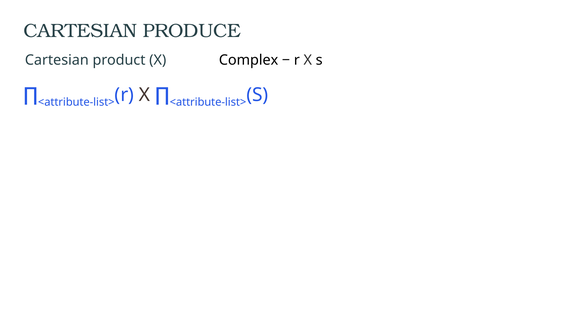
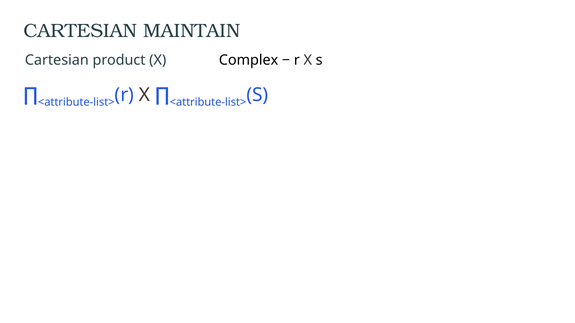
PRODUCE: PRODUCE -> MAINTAIN
